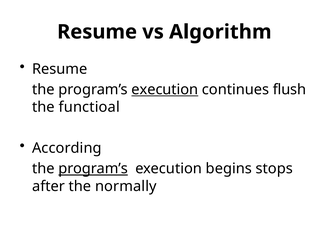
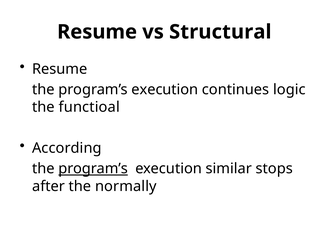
Algorithm: Algorithm -> Structural
execution at (165, 89) underline: present -> none
flush: flush -> logic
begins: begins -> similar
